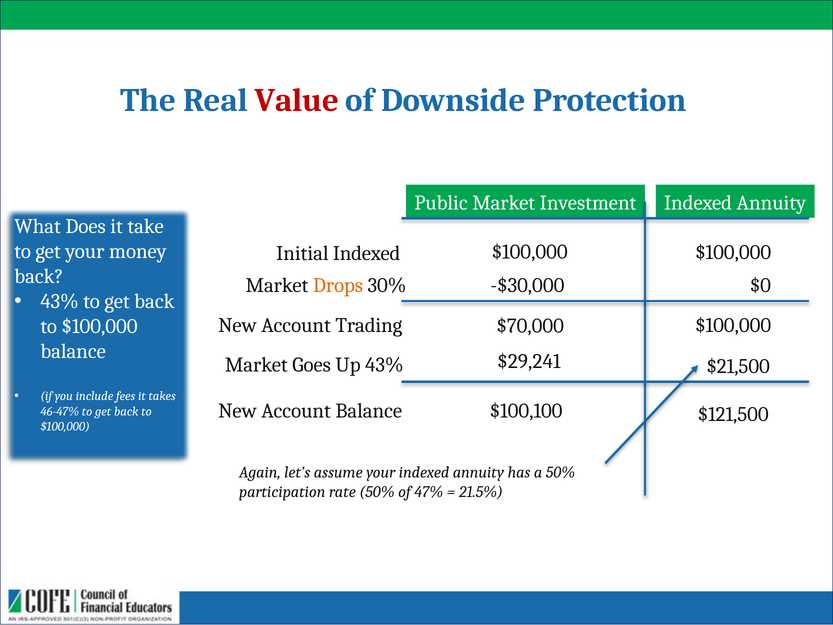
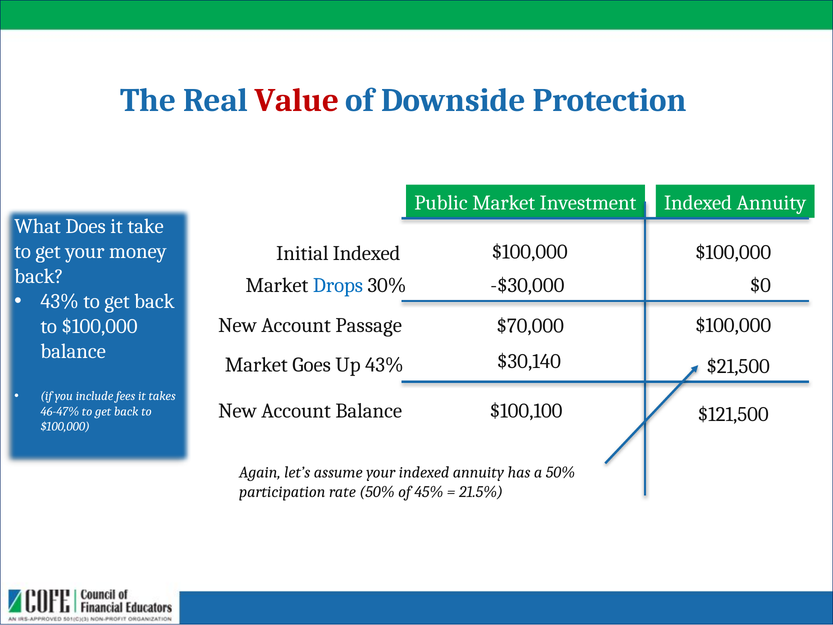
Drops colour: orange -> blue
Trading: Trading -> Passage
$29,241: $29,241 -> $30,140
47%: 47% -> 45%
